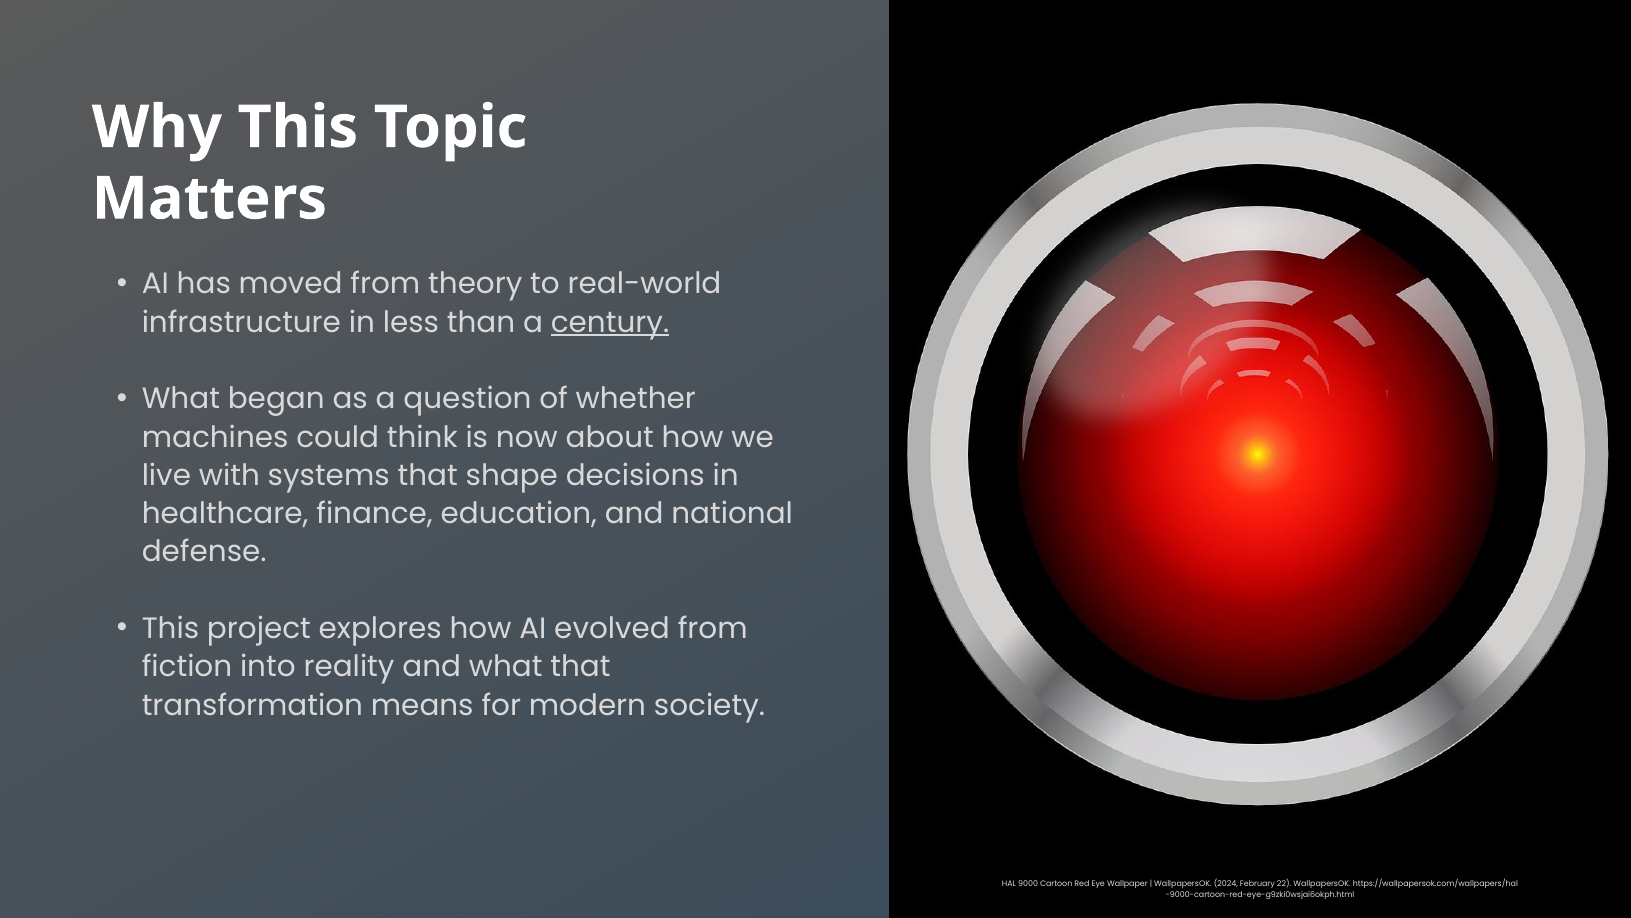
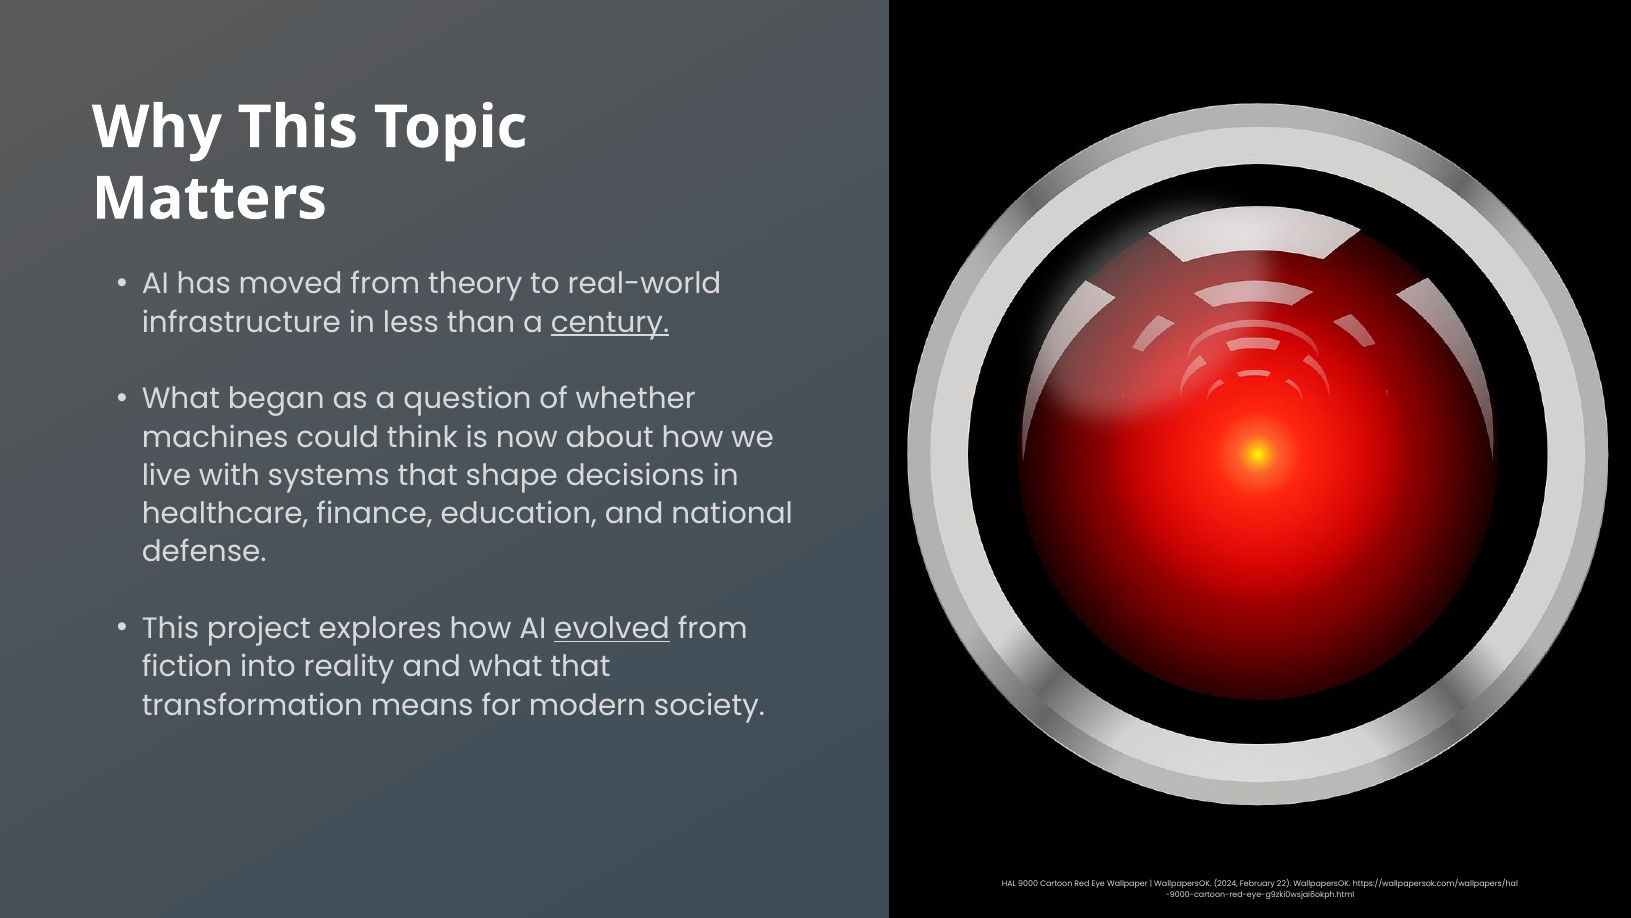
evolved underline: none -> present
